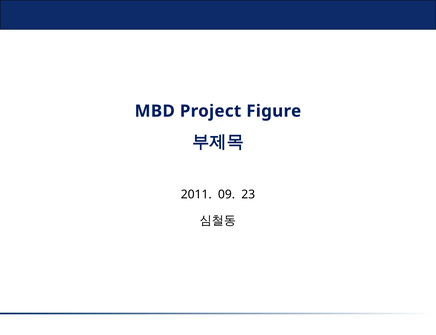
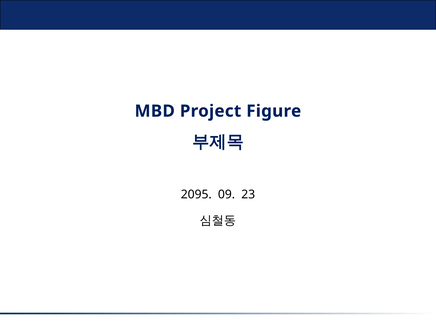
2011: 2011 -> 2095
